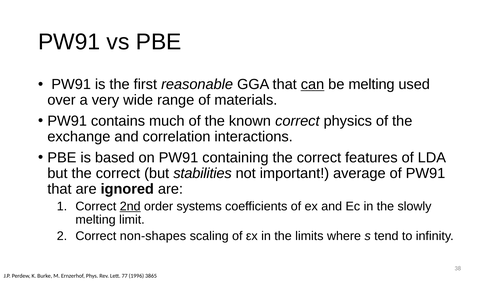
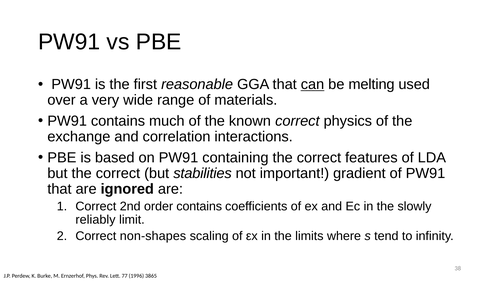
average: average -> gradient
2nd underline: present -> none
order systems: systems -> contains
melting at (96, 220): melting -> reliably
